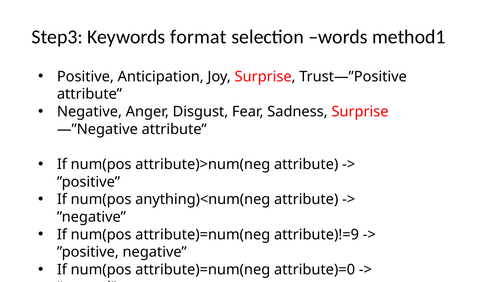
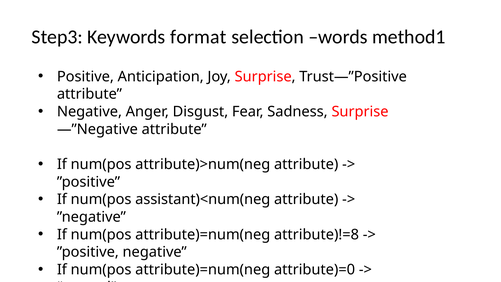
anything)<num(neg: anything)<num(neg -> assistant)<num(neg
attribute)!=9: attribute)!=9 -> attribute)!=8
